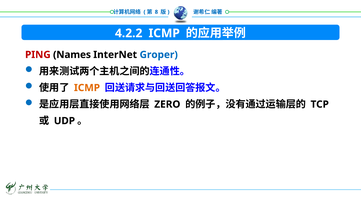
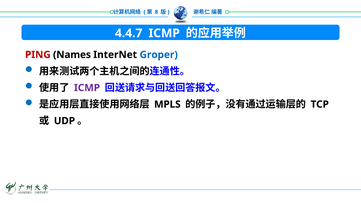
4.2.2: 4.2.2 -> 4.4.7
ICMP at (87, 88) colour: orange -> purple
ZERO: ZERO -> MPLS
